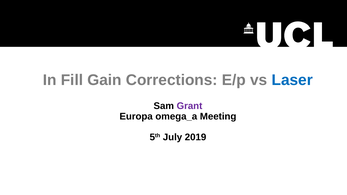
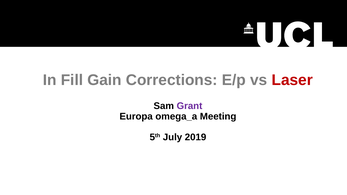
Laser colour: blue -> red
